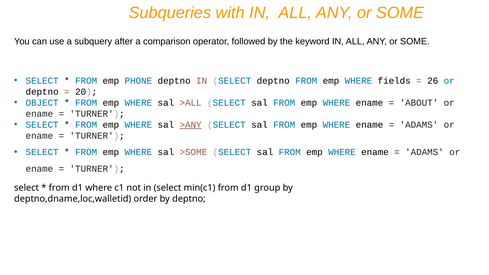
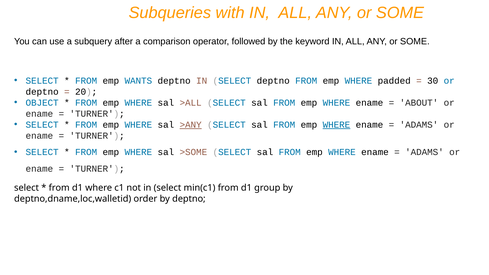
PHONE: PHONE -> WANTS
fields: fields -> padded
26: 26 -> 30
WHERE at (336, 125) underline: none -> present
